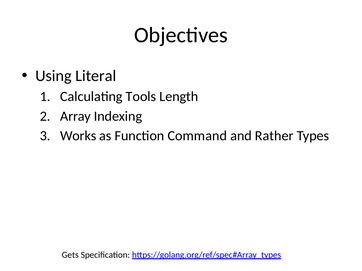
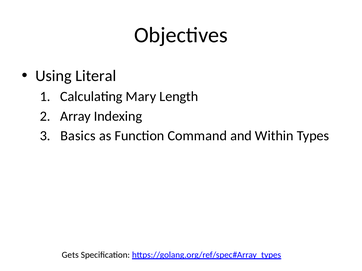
Tools: Tools -> Mary
Works: Works -> Basics
Rather: Rather -> Within
